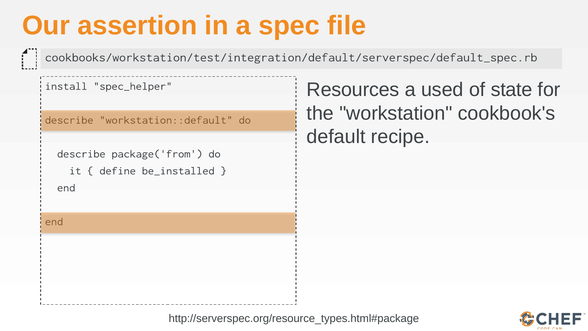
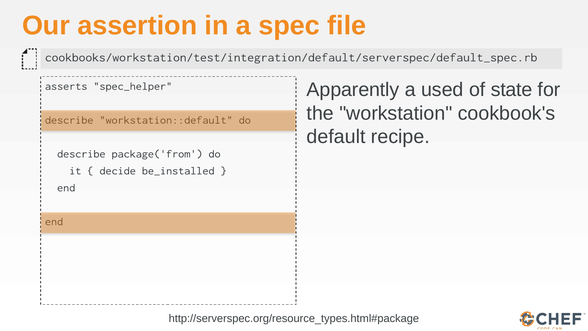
Resources: Resources -> Apparently
install: install -> asserts
define: define -> decide
